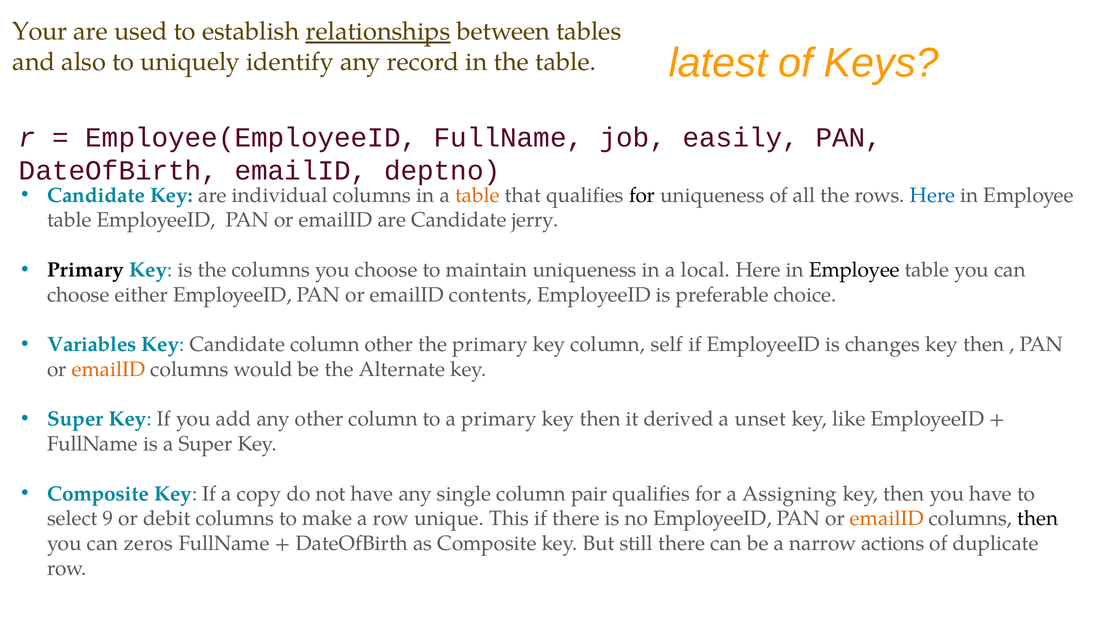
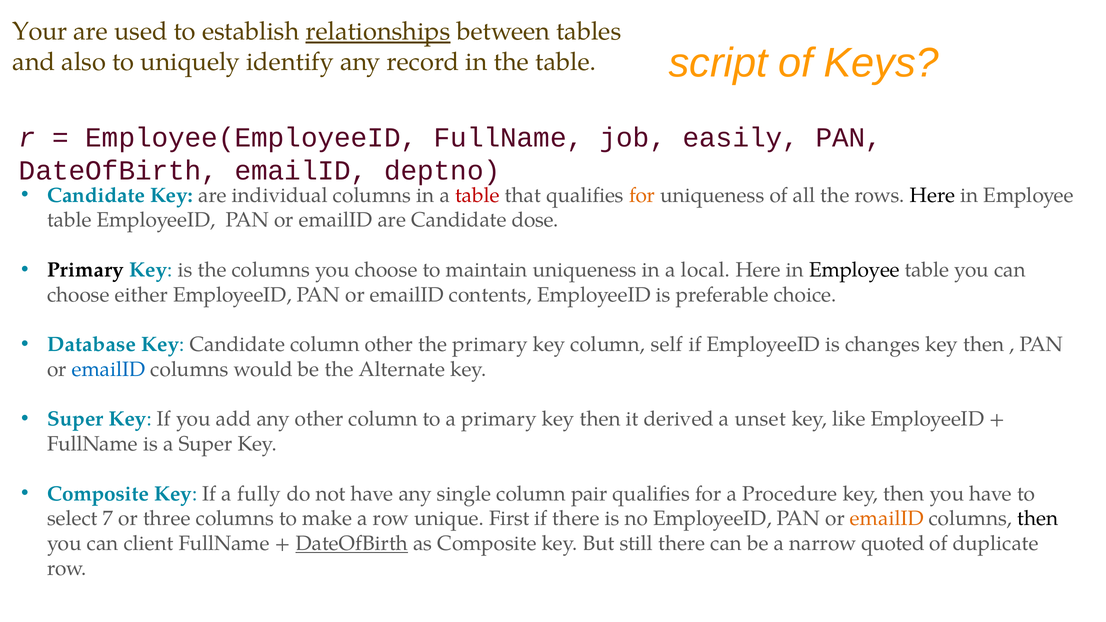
latest: latest -> script
table at (477, 195) colour: orange -> red
for at (642, 195) colour: black -> orange
Here at (932, 195) colour: blue -> black
jerry: jerry -> dose
Variables: Variables -> Database
emailID at (109, 369) colour: orange -> blue
copy: copy -> fully
Assigning: Assigning -> Procedure
9: 9 -> 7
debit: debit -> three
This: This -> First
zeros: zeros -> client
DateOfBirth at (352, 544) underline: none -> present
actions: actions -> quoted
